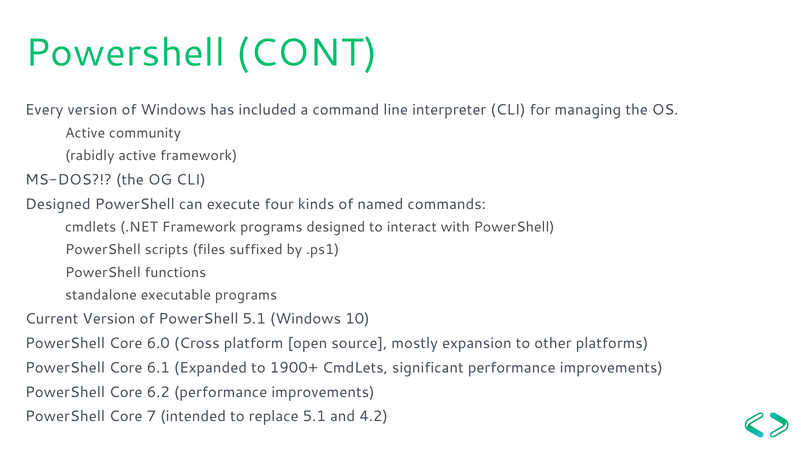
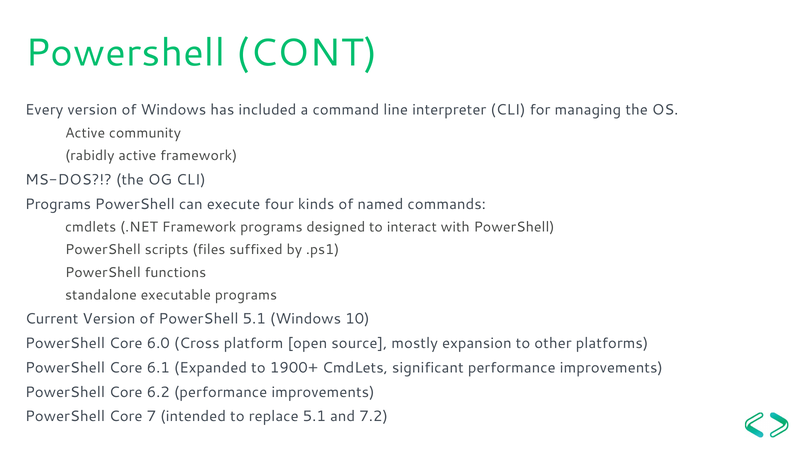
Designed at (58, 204): Designed -> Programs
4.2: 4.2 -> 7.2
